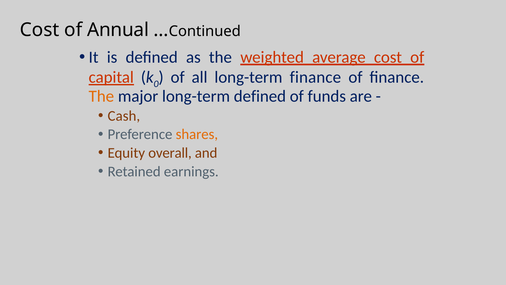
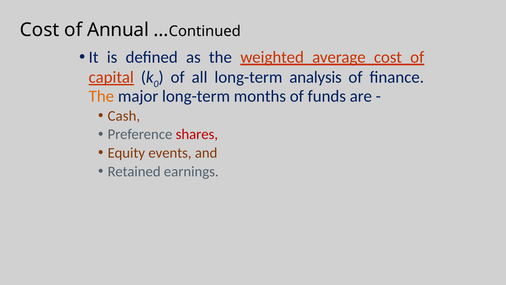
long-term finance: finance -> analysis
long-term defined: defined -> months
shares colour: orange -> red
overall: overall -> events
